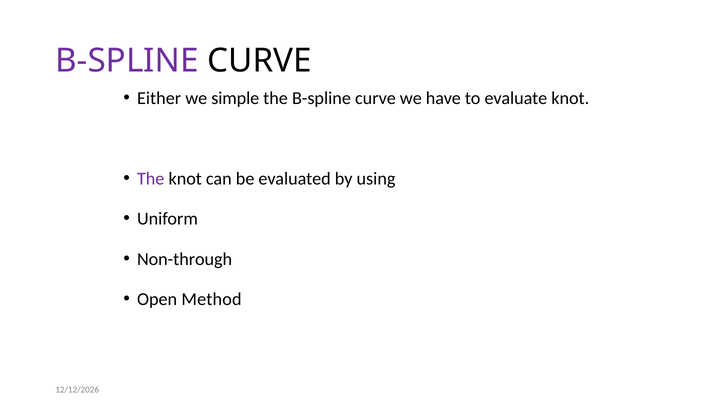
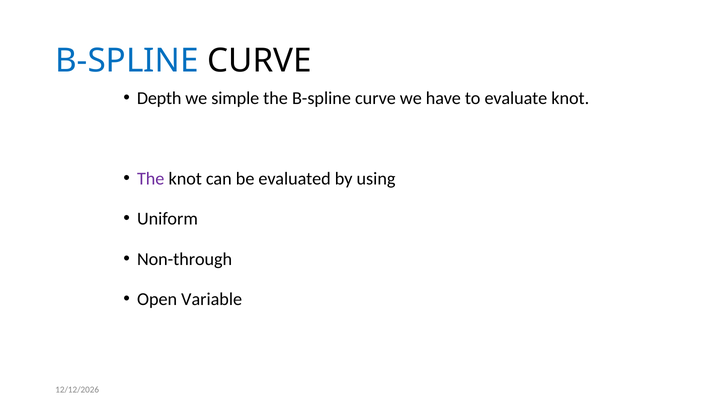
B-SPLINE at (127, 61) colour: purple -> blue
Either: Either -> Depth
Method: Method -> Variable
